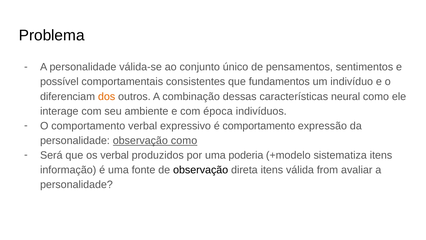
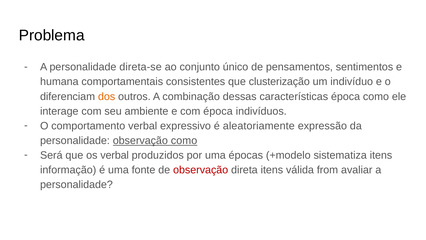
válida-se: válida-se -> direta-se
possível: possível -> humana
fundamentos: fundamentos -> clusterização
características neural: neural -> época
é comportamento: comportamento -> aleatoriamente
poderia: poderia -> épocas
observação at (201, 170) colour: black -> red
